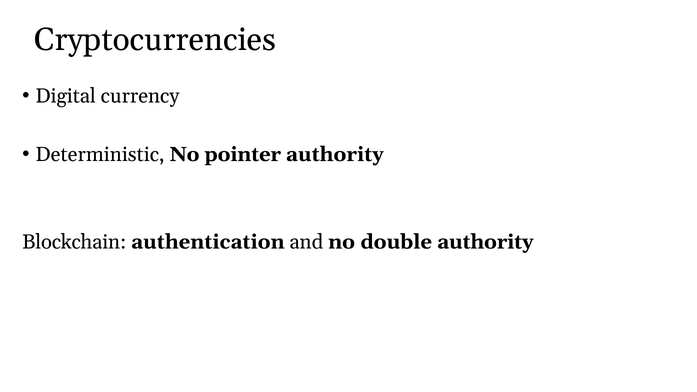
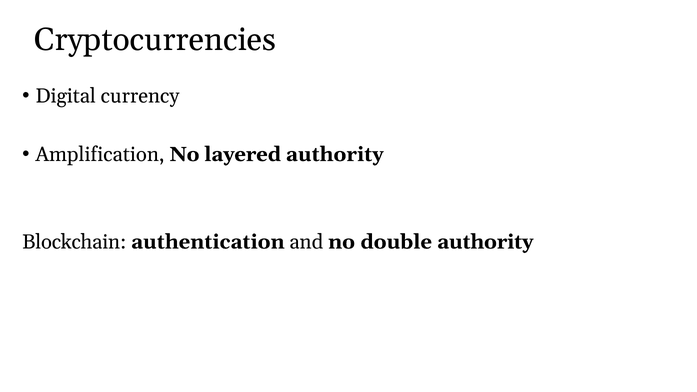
Deterministic: Deterministic -> Amplification
pointer: pointer -> layered
